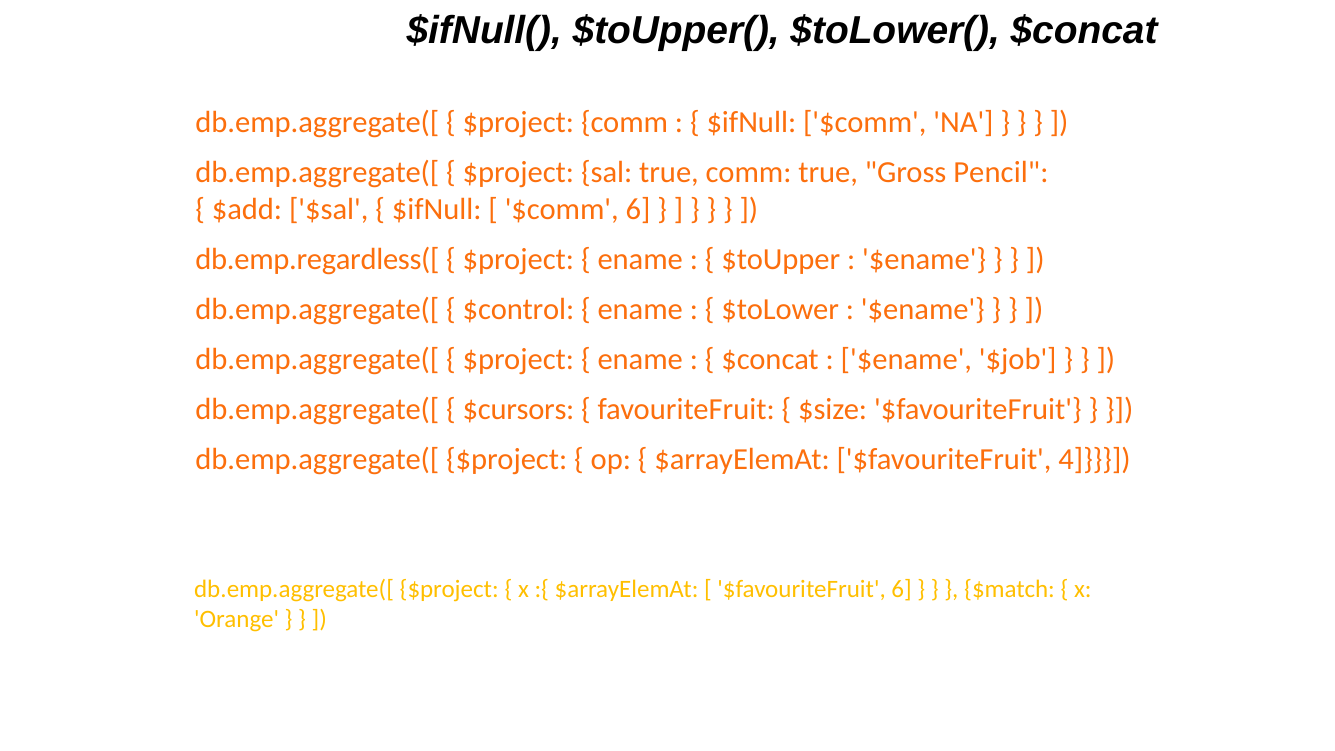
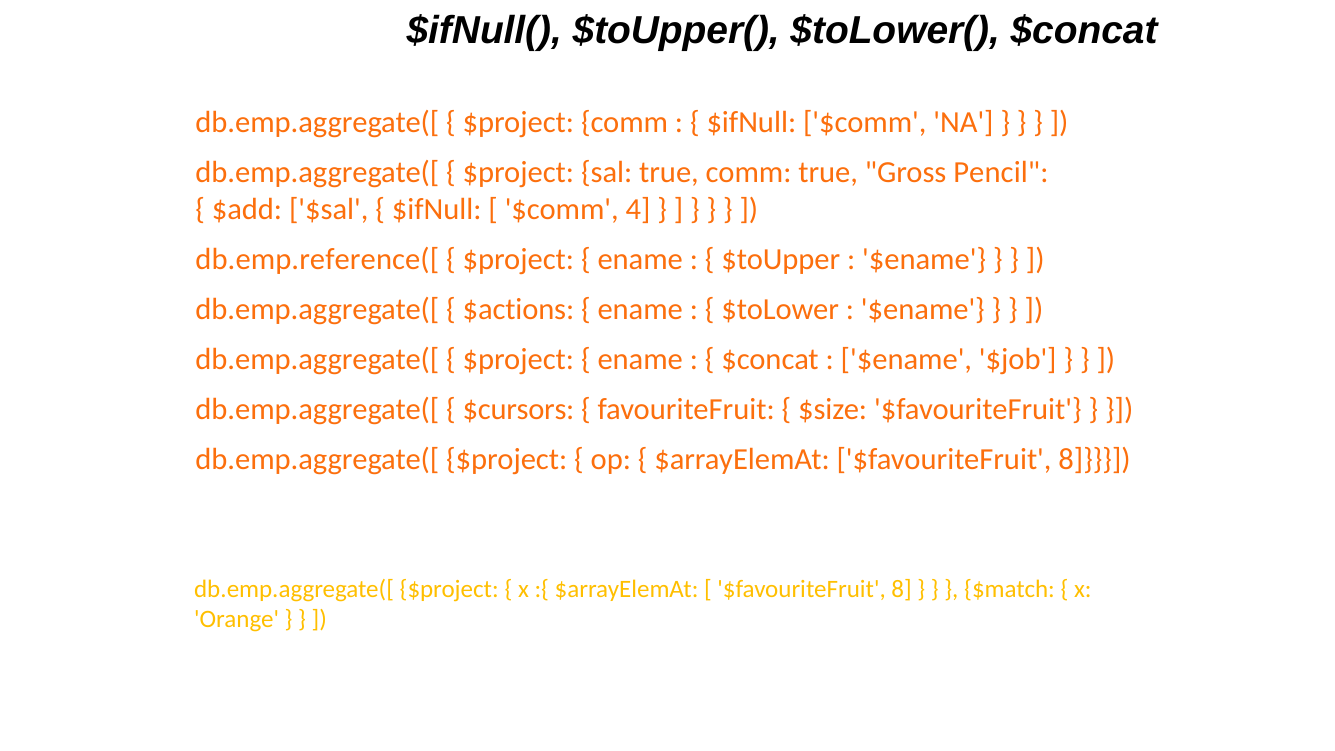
$comm 6: 6 -> 4
db.emp.regardless([: db.emp.regardless([ -> db.emp.reference([
$control: $control -> $actions
$arrayElemAt $favouriteFruit 4: 4 -> 8
6 at (902, 589): 6 -> 8
